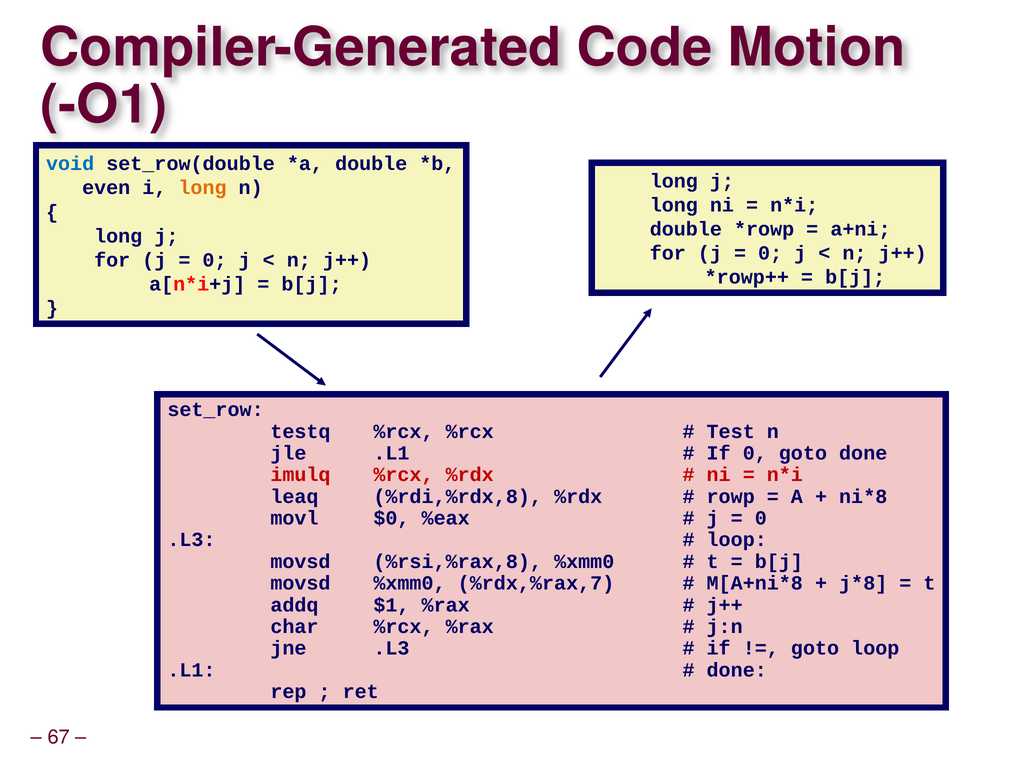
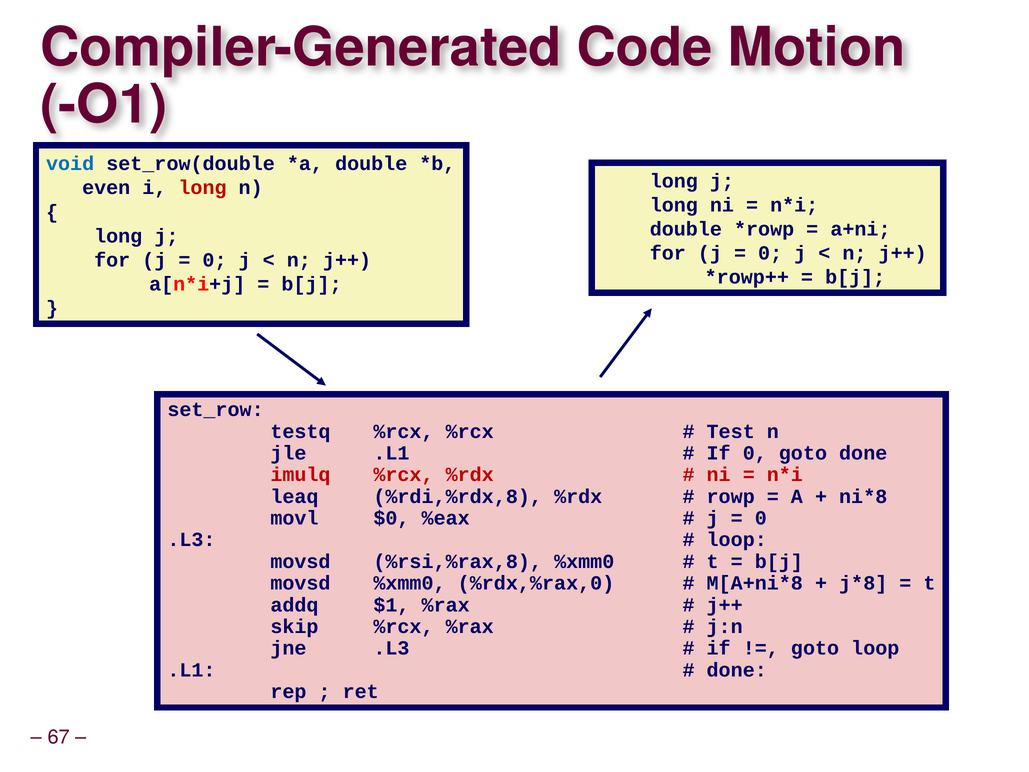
long at (202, 188) colour: orange -> red
%rdx,%rax,7: %rdx,%rax,7 -> %rdx,%rax,0
char: char -> skip
